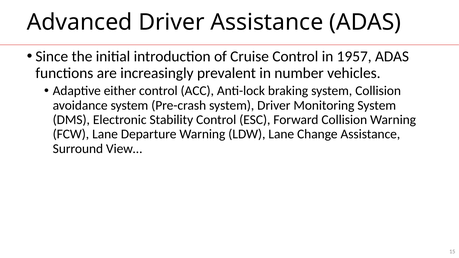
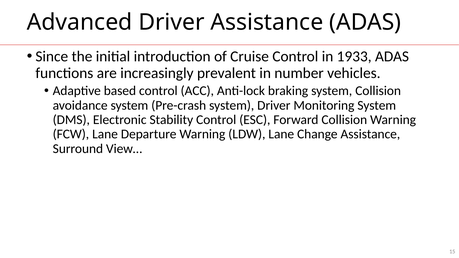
1957: 1957 -> 1933
either: either -> based
